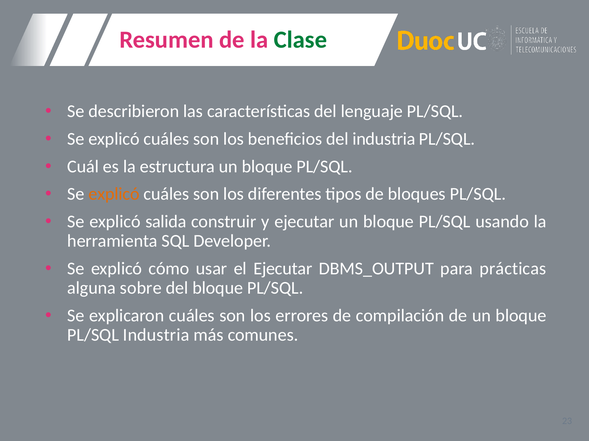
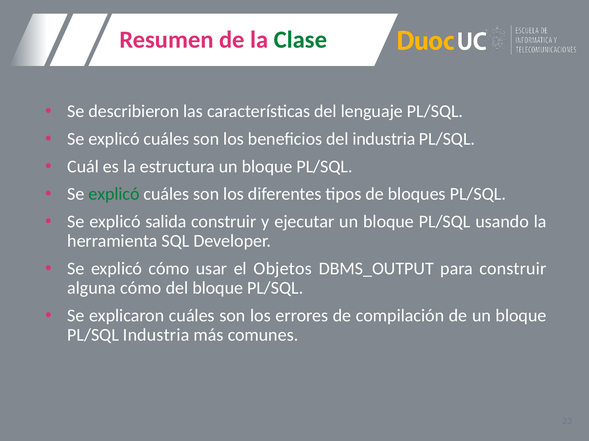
explicó at (114, 194) colour: orange -> green
el Ejecutar: Ejecutar -> Objetos
para prácticas: prácticas -> construir
alguna sobre: sobre -> cómo
